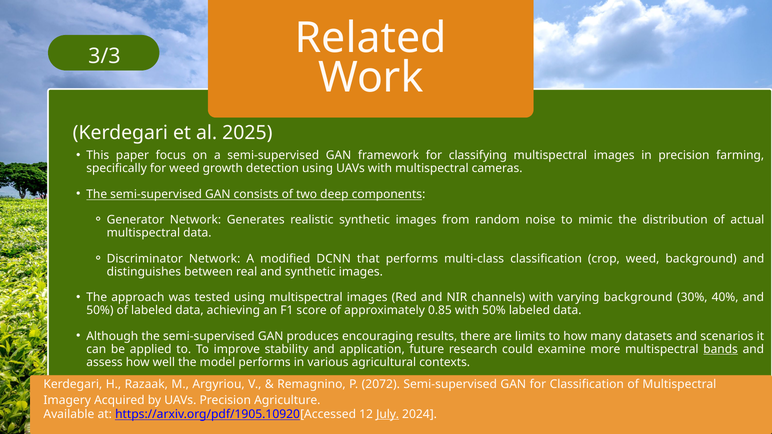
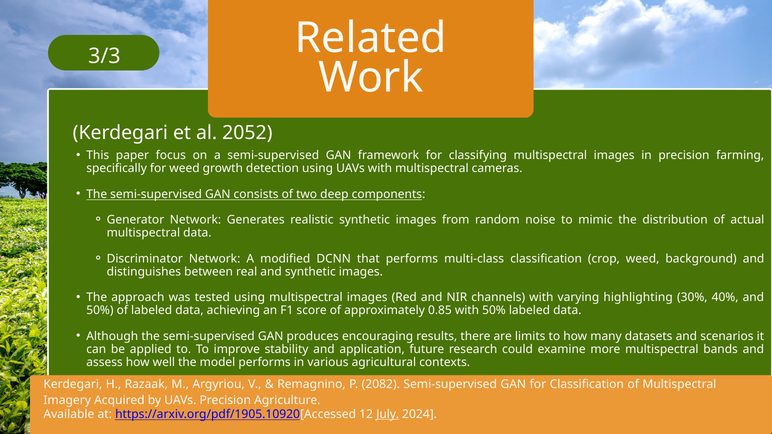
2025: 2025 -> 2052
varying background: background -> highlighting
bands underline: present -> none
2072: 2072 -> 2082
